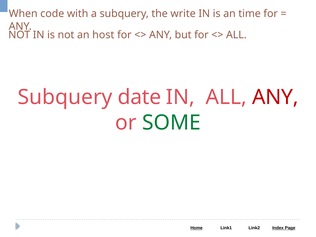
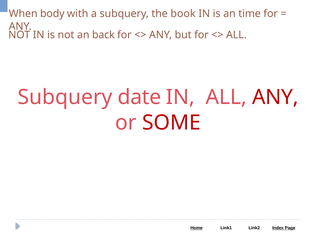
code: code -> body
write: write -> book
host: host -> back
SOME colour: green -> red
